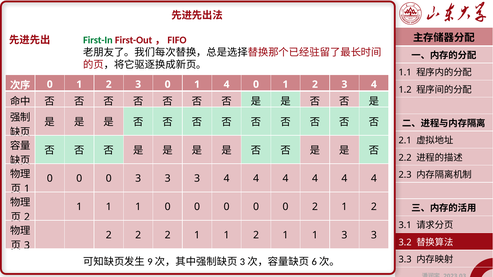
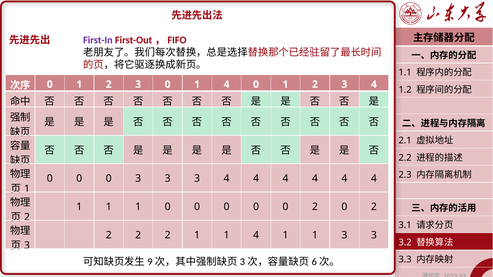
First-In colour: green -> purple
0 2 1: 1 -> 0
1 1 2: 2 -> 4
